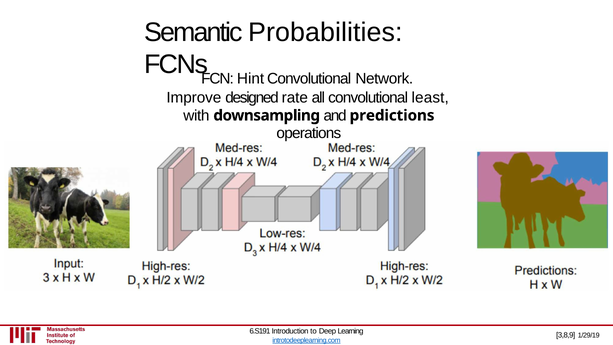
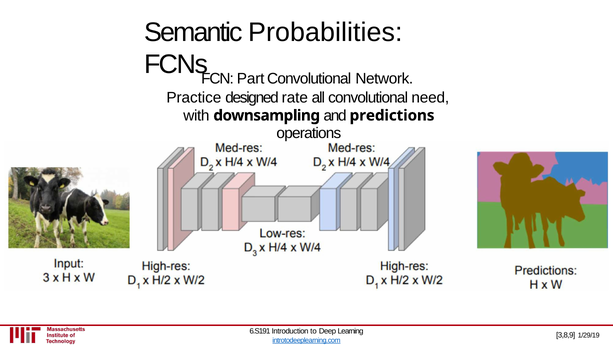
Hint: Hint -> Part
Improve: Improve -> Practice
least: least -> need
